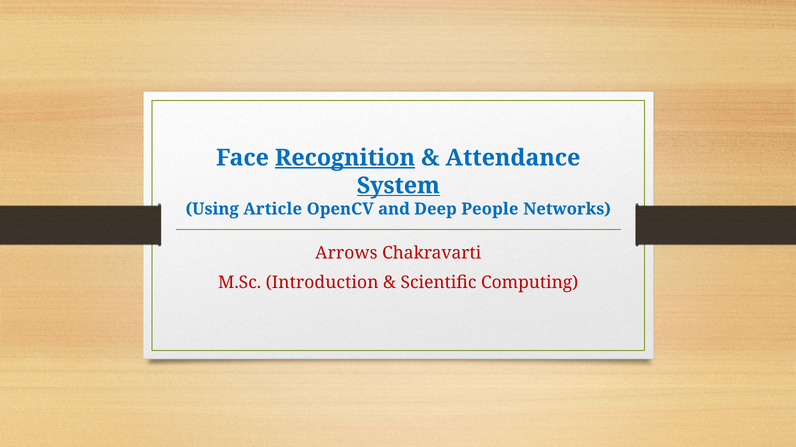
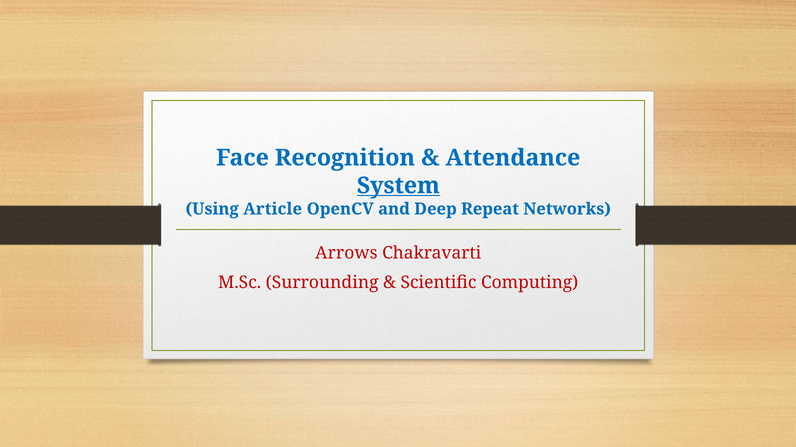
Recognition underline: present -> none
People: People -> Repeat
Introduction: Introduction -> Surrounding
